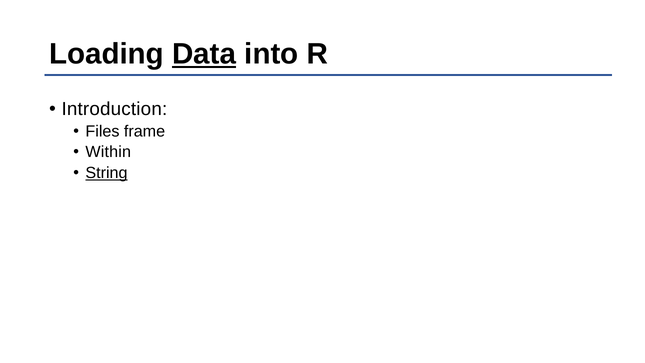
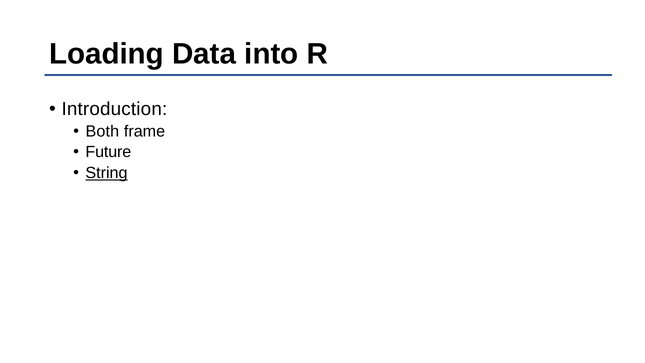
Data underline: present -> none
Files: Files -> Both
Within: Within -> Future
